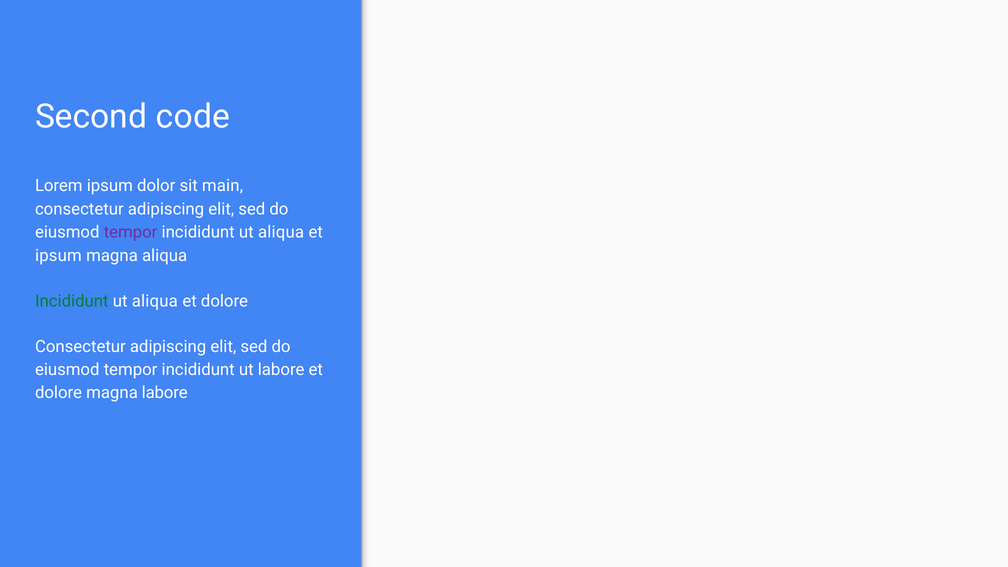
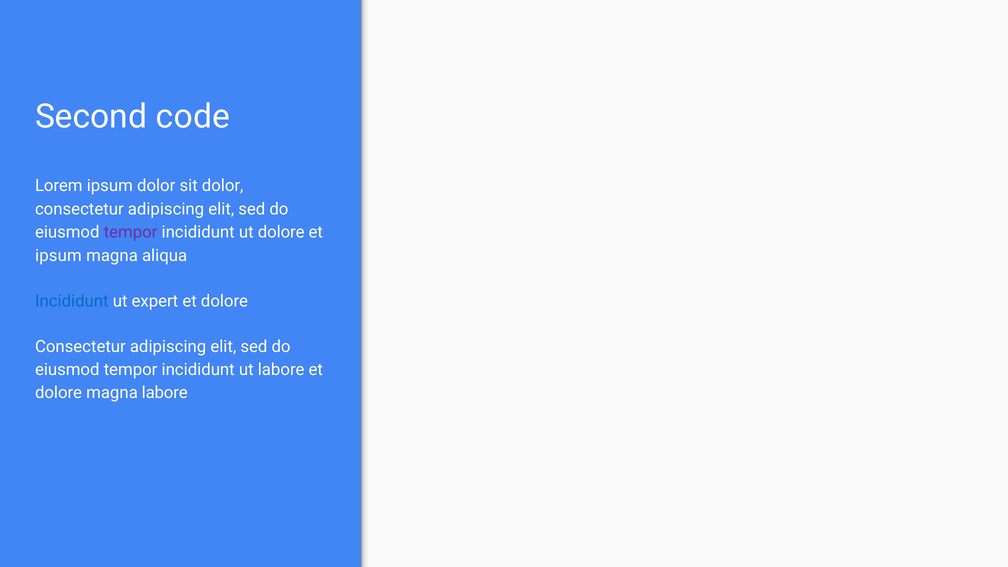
sit main: main -> dolor
aliqua at (281, 232): aliqua -> dolore
Incididunt at (72, 301) colour: green -> blue
aliqua at (155, 301): aliqua -> expert
